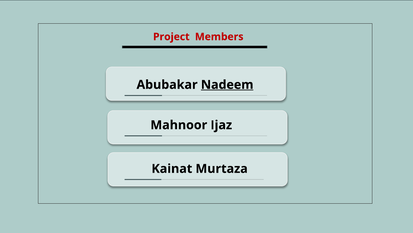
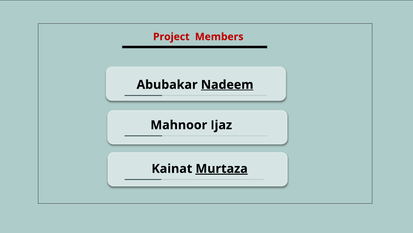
Murtaza underline: none -> present
